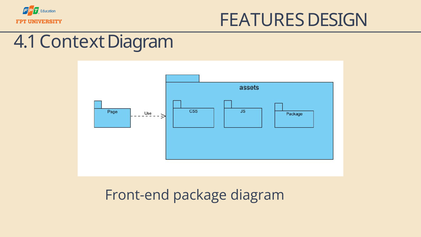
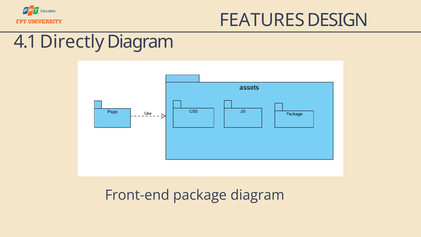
Context: Context -> Directly
